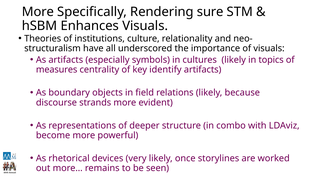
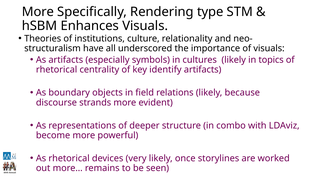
sure: sure -> type
measures at (57, 69): measures -> rhetorical
